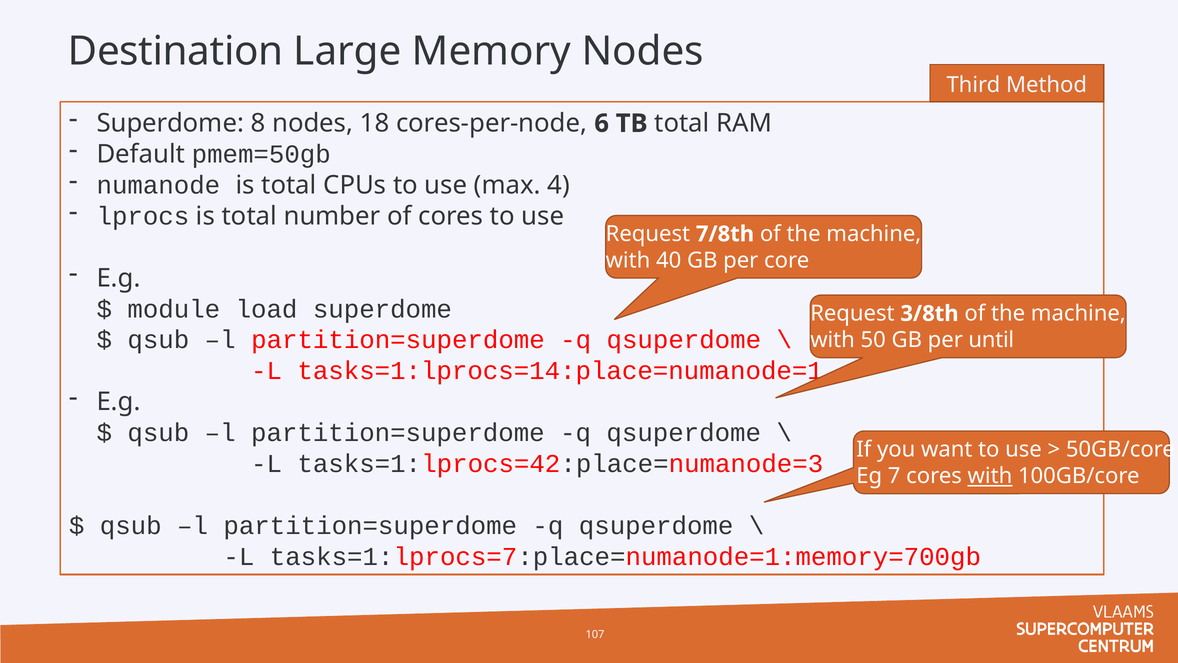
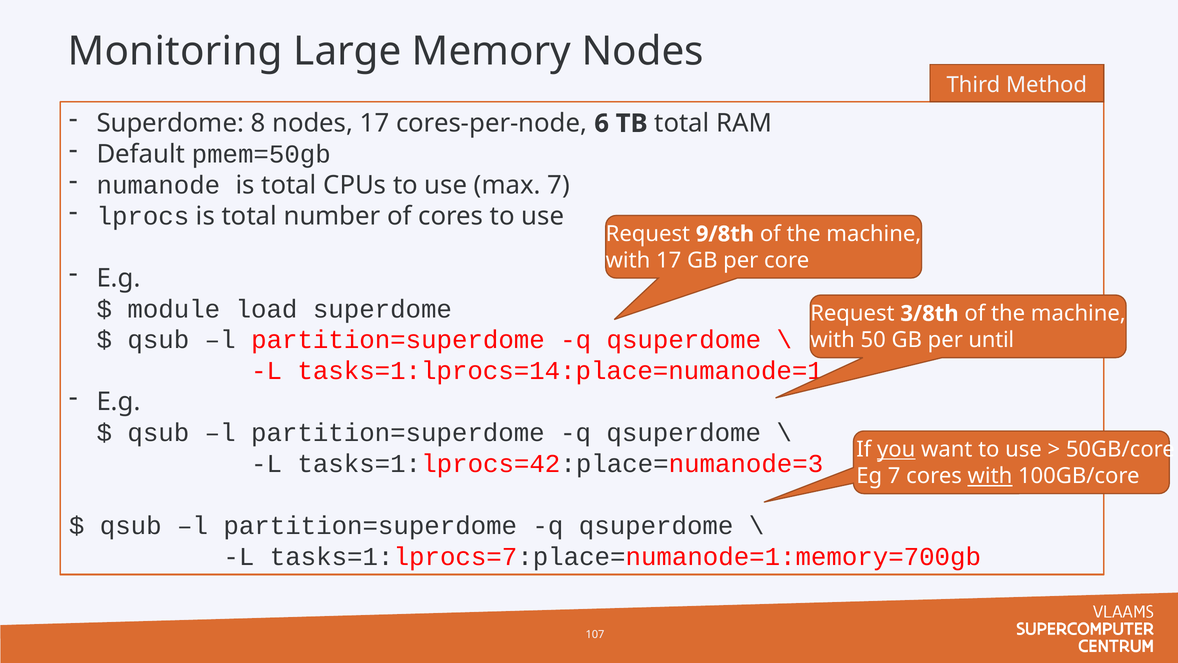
Destination: Destination -> Monitoring
nodes 18: 18 -> 17
max 4: 4 -> 7
7/8th: 7/8th -> 9/8th
with 40: 40 -> 17
you underline: none -> present
